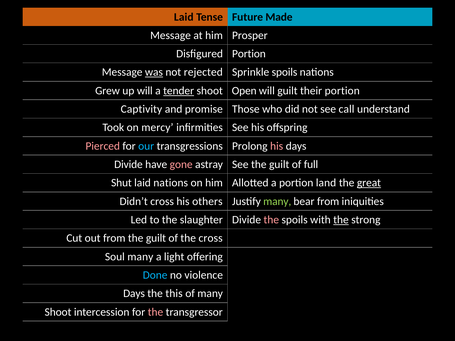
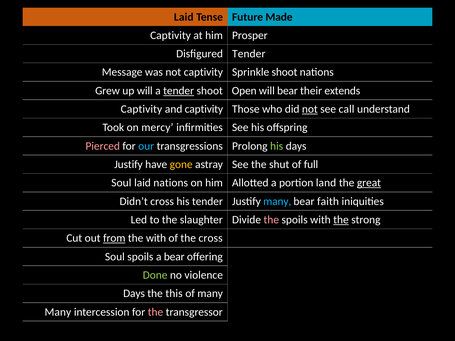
Message at (171, 35): Message -> Captivity
Portion at (249, 54): Portion -> Tender
was underline: present -> none
not rejected: rejected -> captivity
Sprinkle spoils: spoils -> shoot
will guilt: guilt -> bear
their portion: portion -> extends
and promise: promise -> captivity
not at (310, 109) underline: none -> present
his at (277, 146) colour: pink -> light green
Divide at (128, 165): Divide -> Justify
gone colour: pink -> yellow
See the guilt: guilt -> shut
Shut at (121, 183): Shut -> Soul
his others: others -> tender
many at (277, 201) colour: light green -> light blue
bear from: from -> faith
from at (114, 238) underline: none -> present
guilt at (156, 238): guilt -> with
Soul many: many -> spoils
a light: light -> bear
Done colour: light blue -> light green
Shoot at (58, 312): Shoot -> Many
